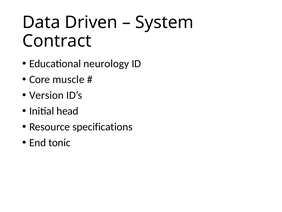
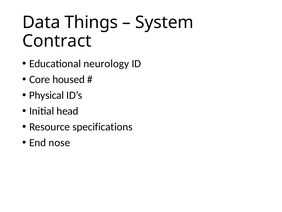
Driven: Driven -> Things
muscle: muscle -> housed
Version: Version -> Physical
tonic: tonic -> nose
